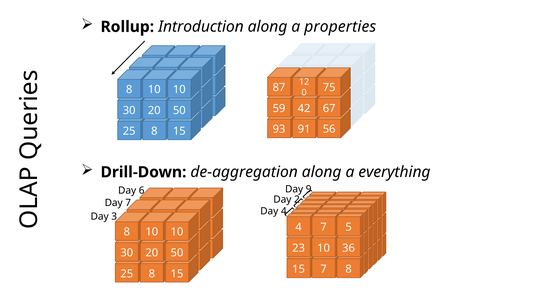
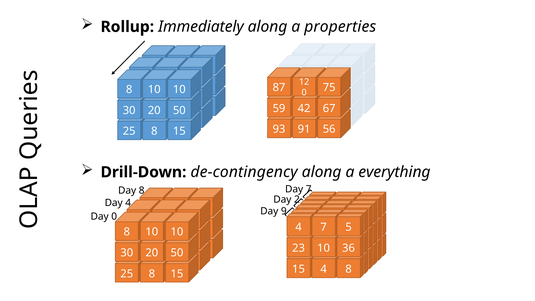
Introduction: Introduction -> Immediately
de-aggregation: de-aggregation -> de-contingency
Day 9: 9 -> 7
Day 6: 6 -> 8
Day 7: 7 -> 4
Day 4: 4 -> 9
Day 3: 3 -> 0
7 at (324, 269): 7 -> 4
